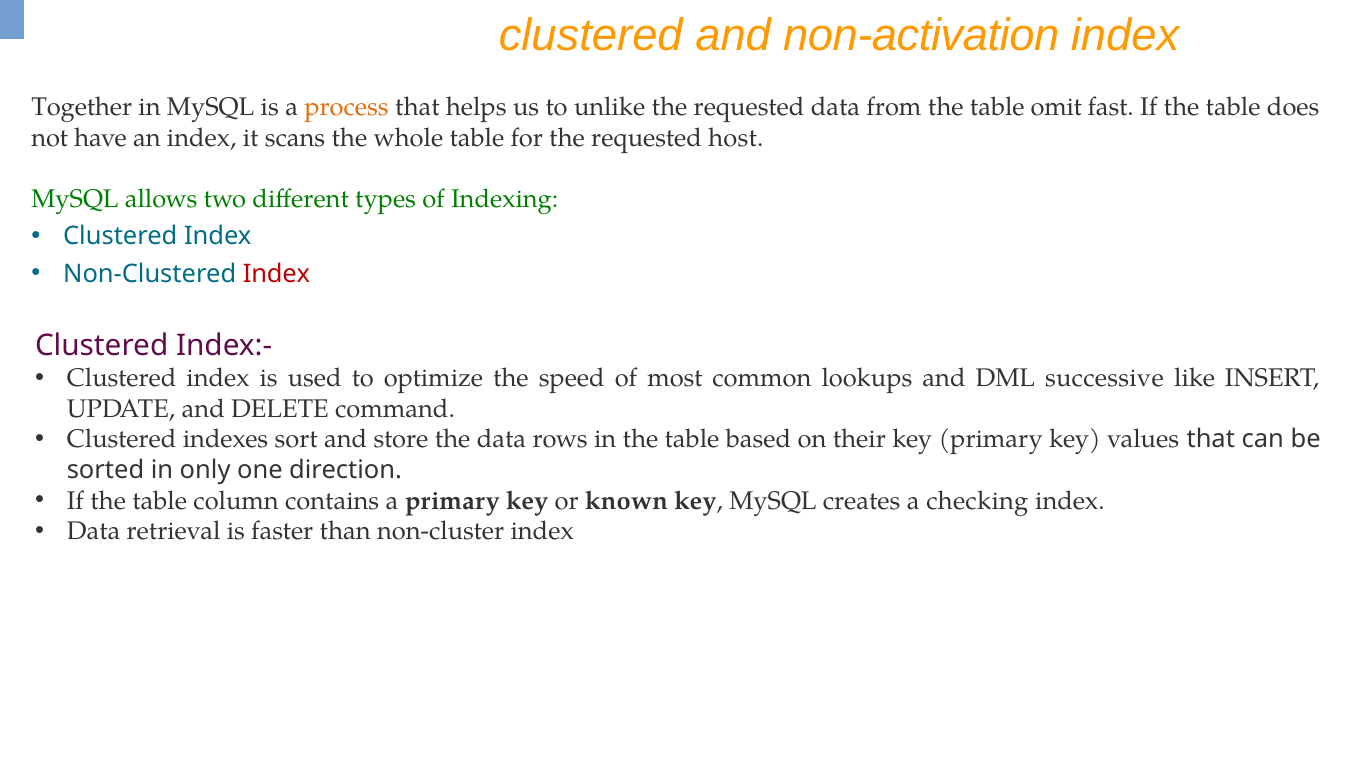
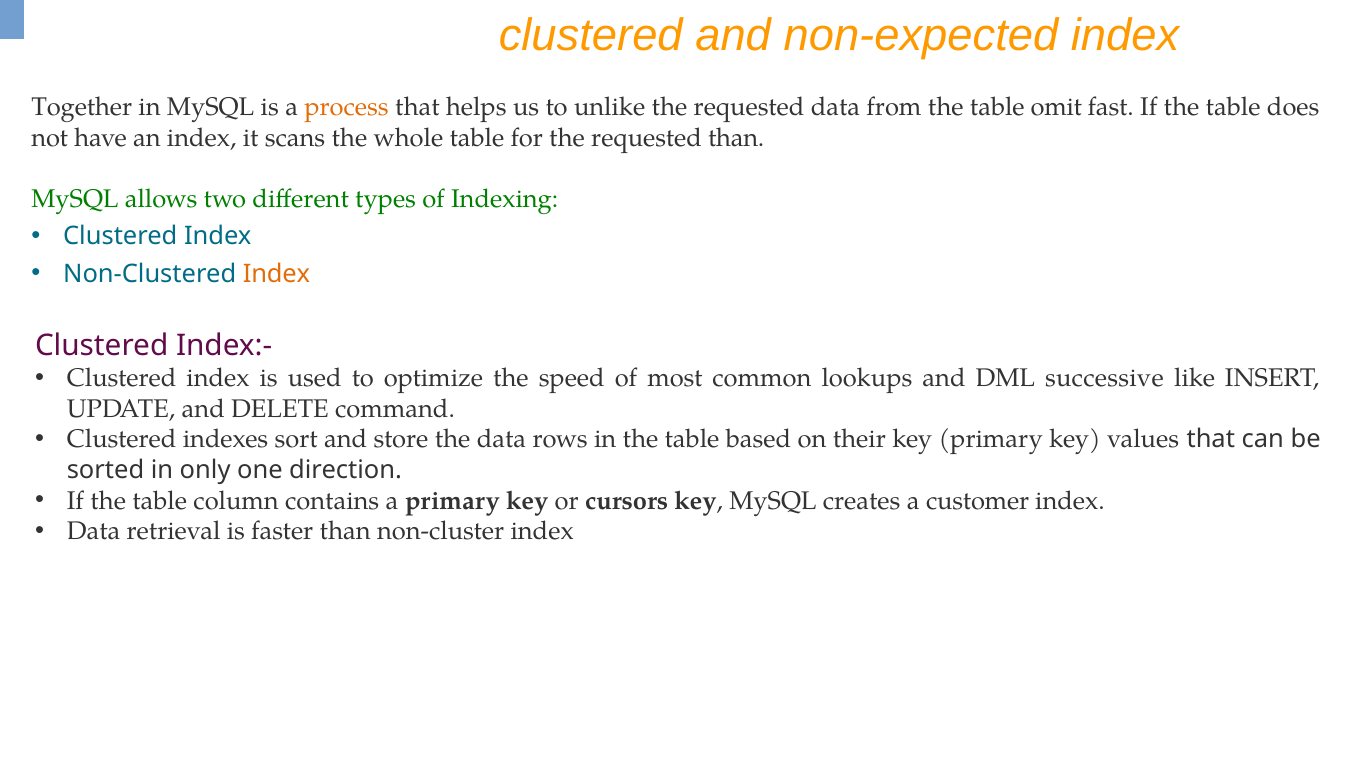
non-activation: non-activation -> non-expected
requested host: host -> than
Index at (277, 274) colour: red -> orange
known: known -> cursors
checking: checking -> customer
